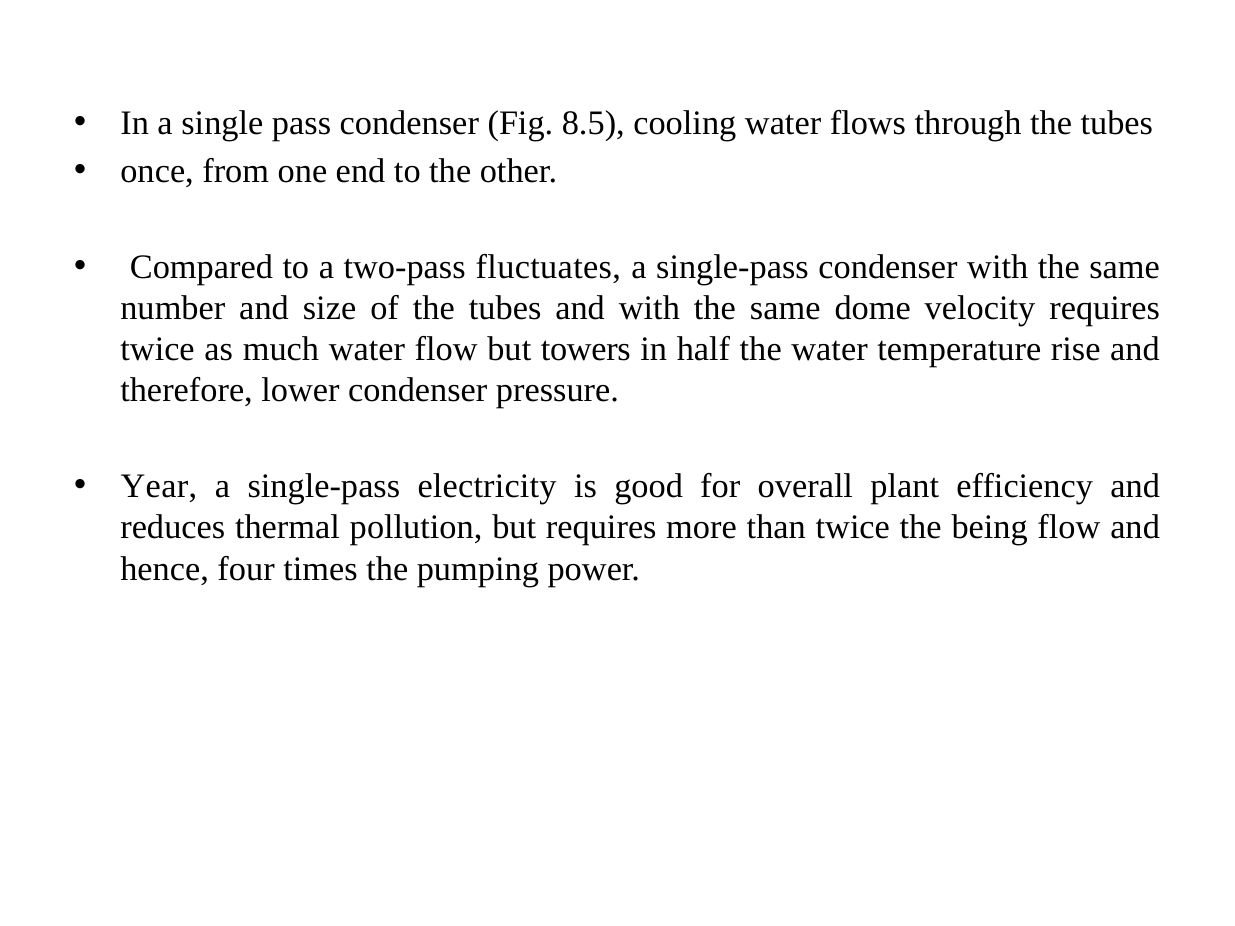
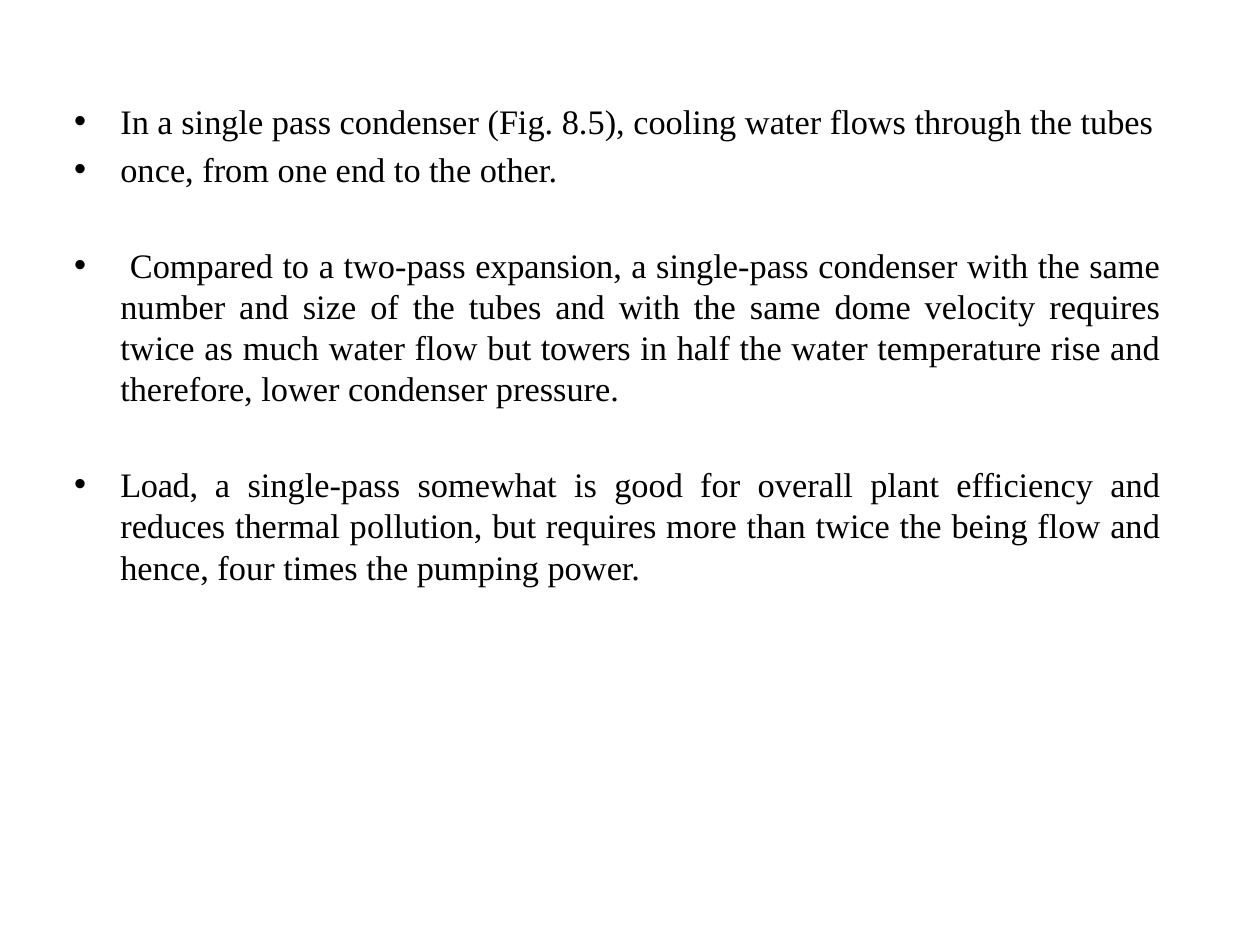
fluctuates: fluctuates -> expansion
Year: Year -> Load
electricity: electricity -> somewhat
